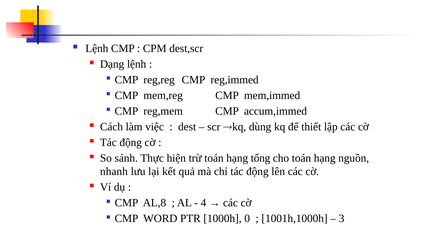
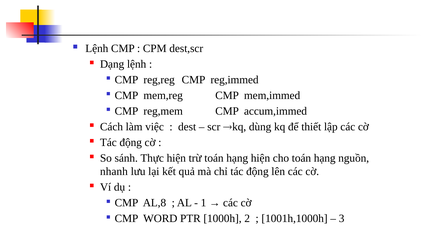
hạng tổng: tổng -> hiện
4: 4 -> 1
0: 0 -> 2
